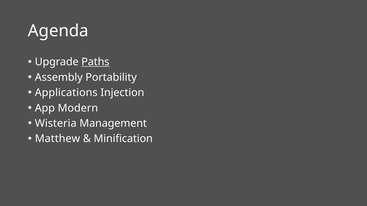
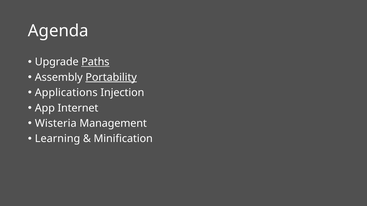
Portability underline: none -> present
Modern: Modern -> Internet
Matthew: Matthew -> Learning
